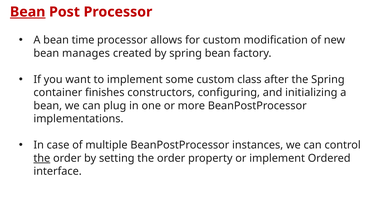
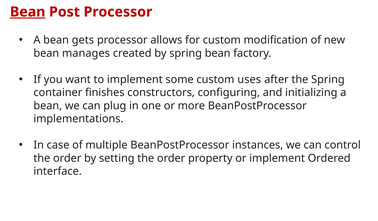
time: time -> gets
class: class -> uses
the at (42, 158) underline: present -> none
